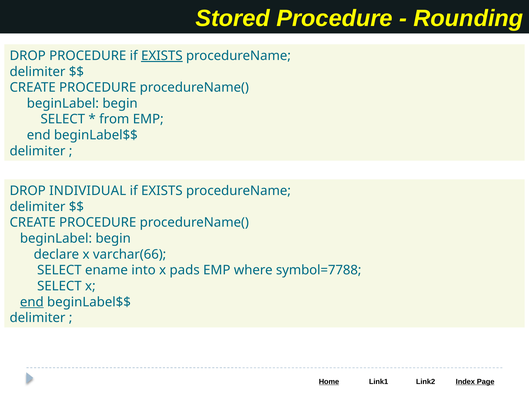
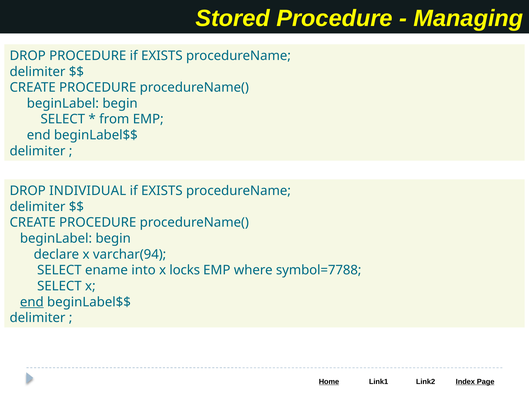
Rounding: Rounding -> Managing
EXISTS at (162, 56) underline: present -> none
varchar(66: varchar(66 -> varchar(94
pads: pads -> locks
